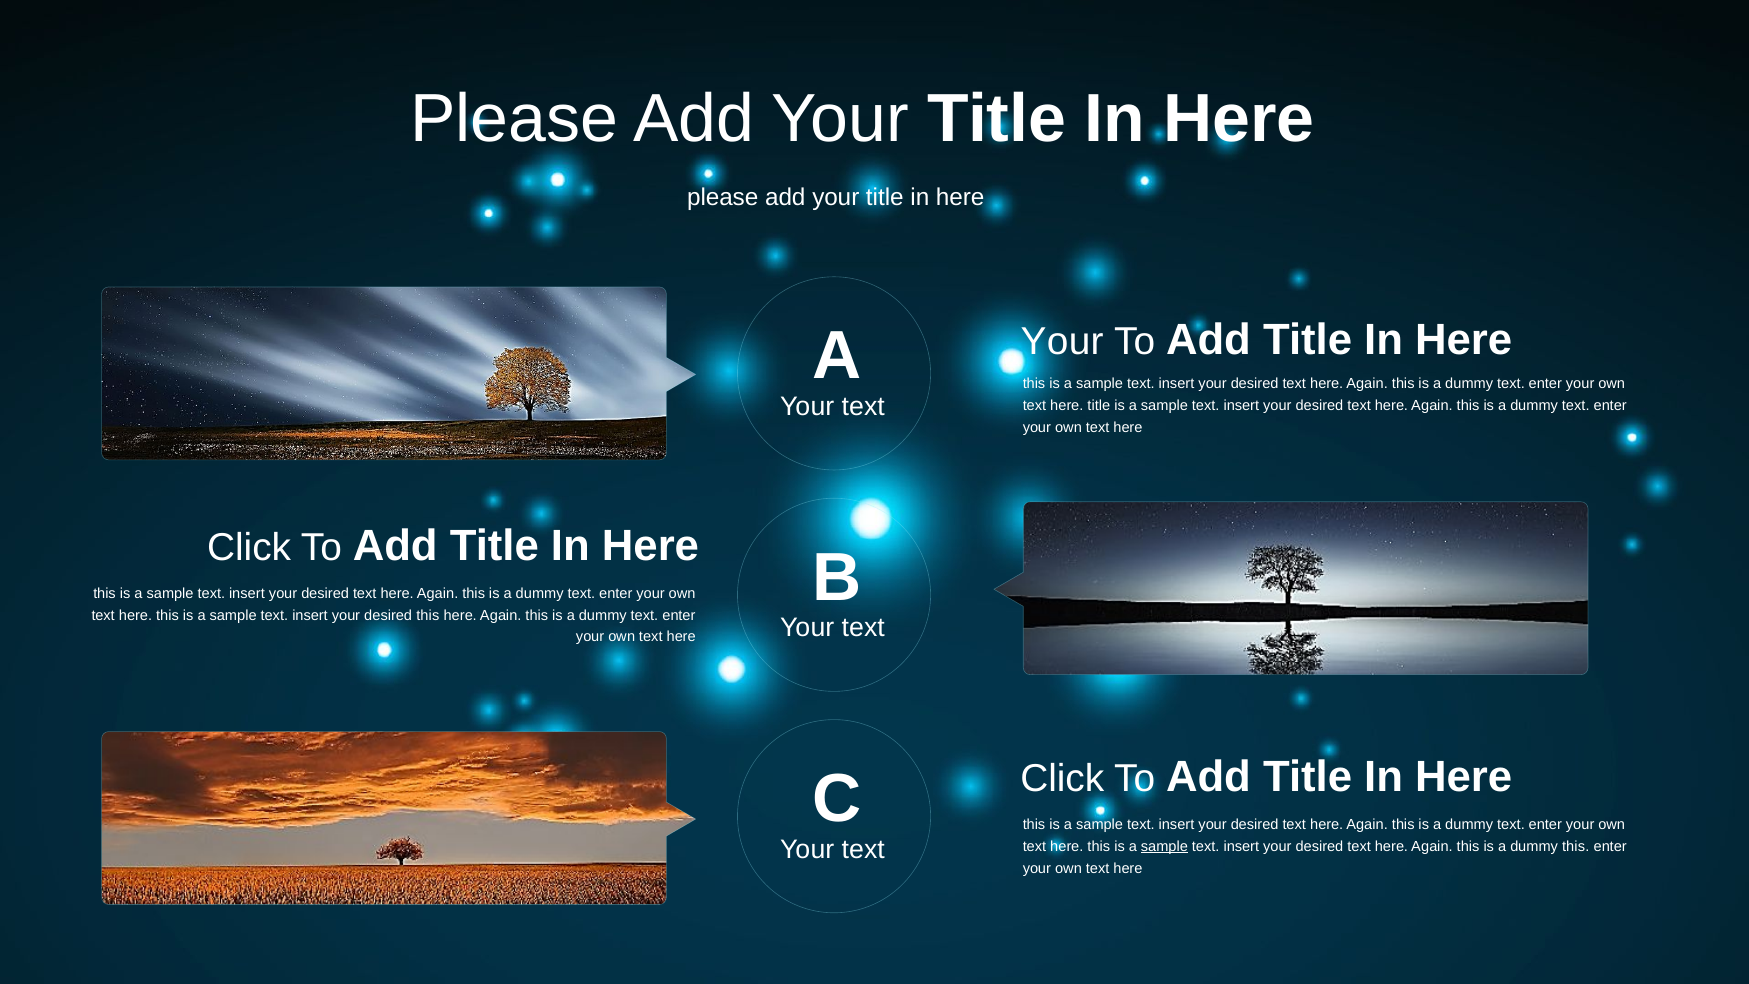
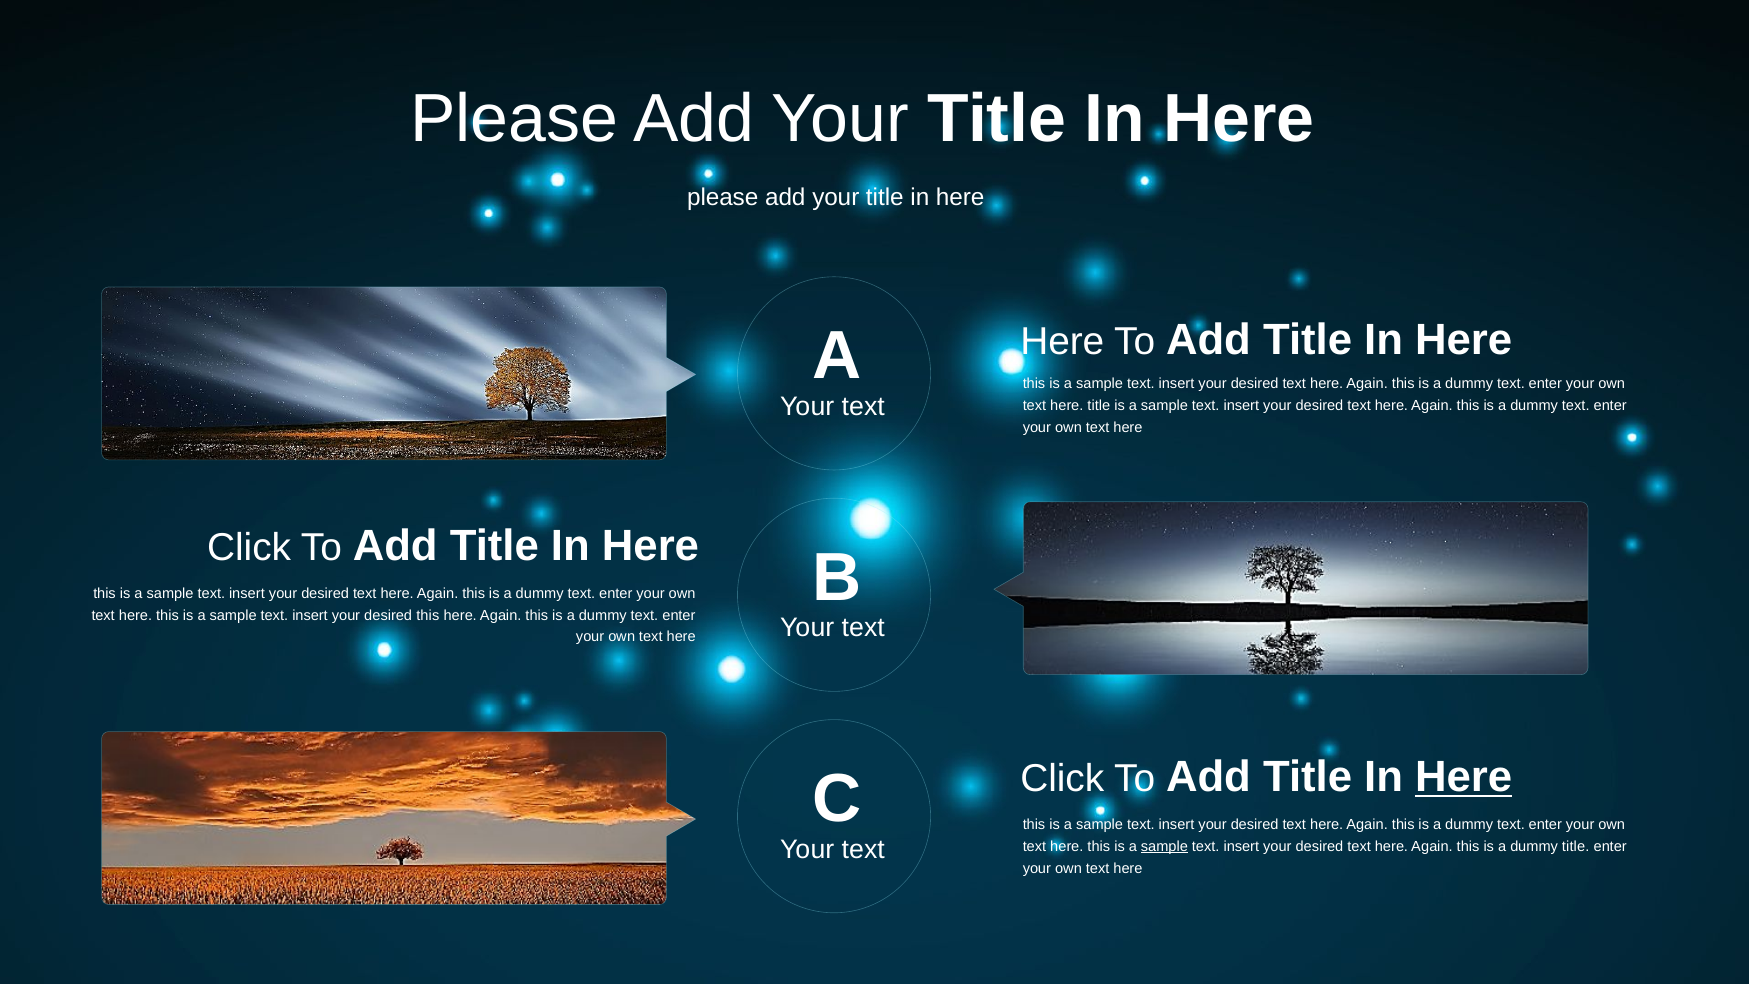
Your at (1062, 341): Your -> Here
Here at (1464, 777) underline: none -> present
dummy this: this -> title
